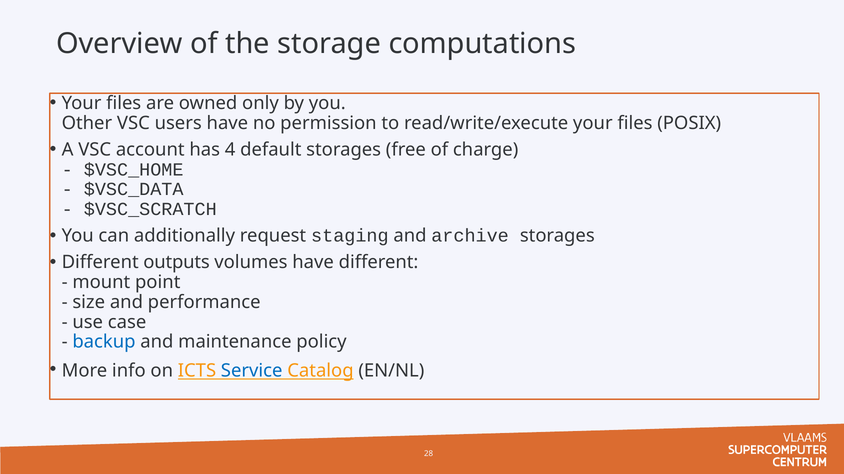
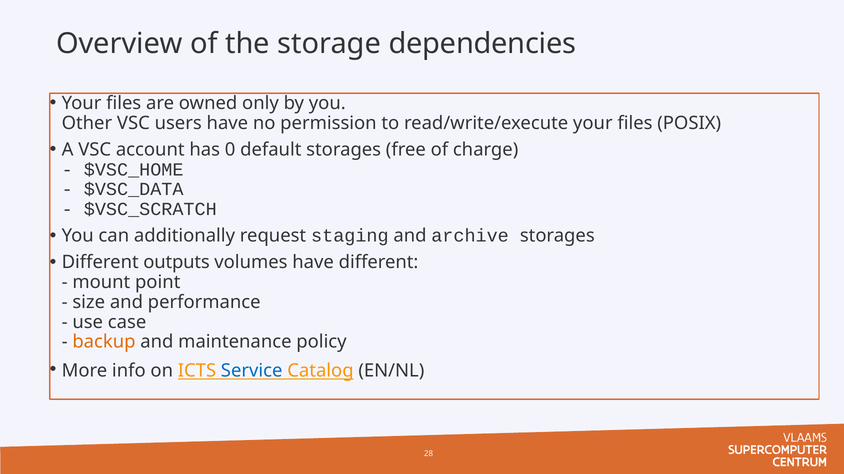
computations: computations -> dependencies
4: 4 -> 0
backup colour: blue -> orange
